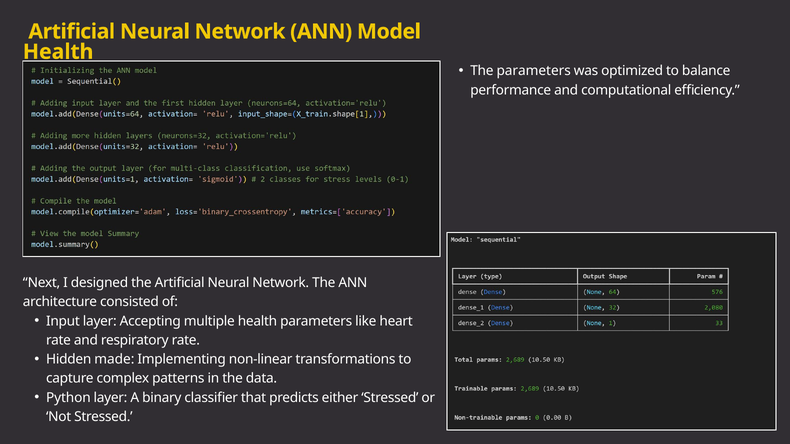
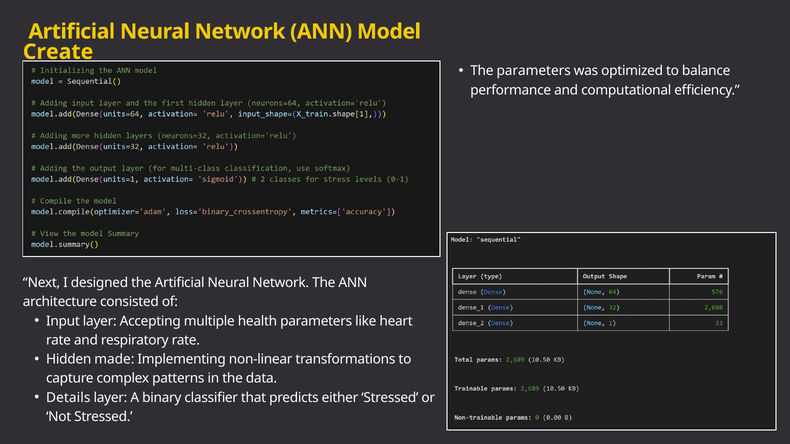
Health at (58, 52): Health -> Create
Python: Python -> Details
